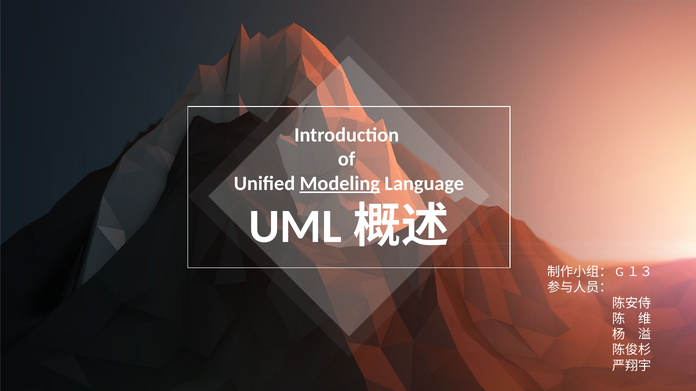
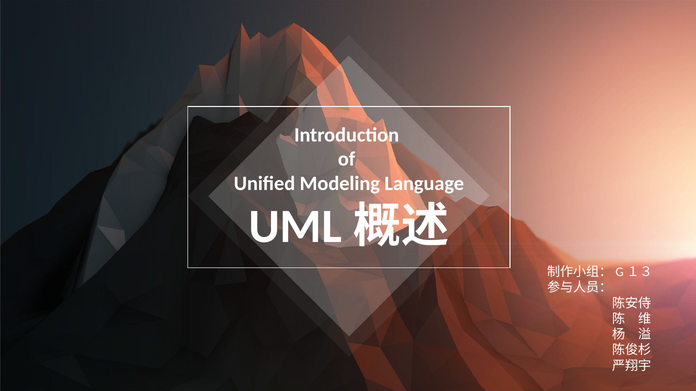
Modeling underline: present -> none
